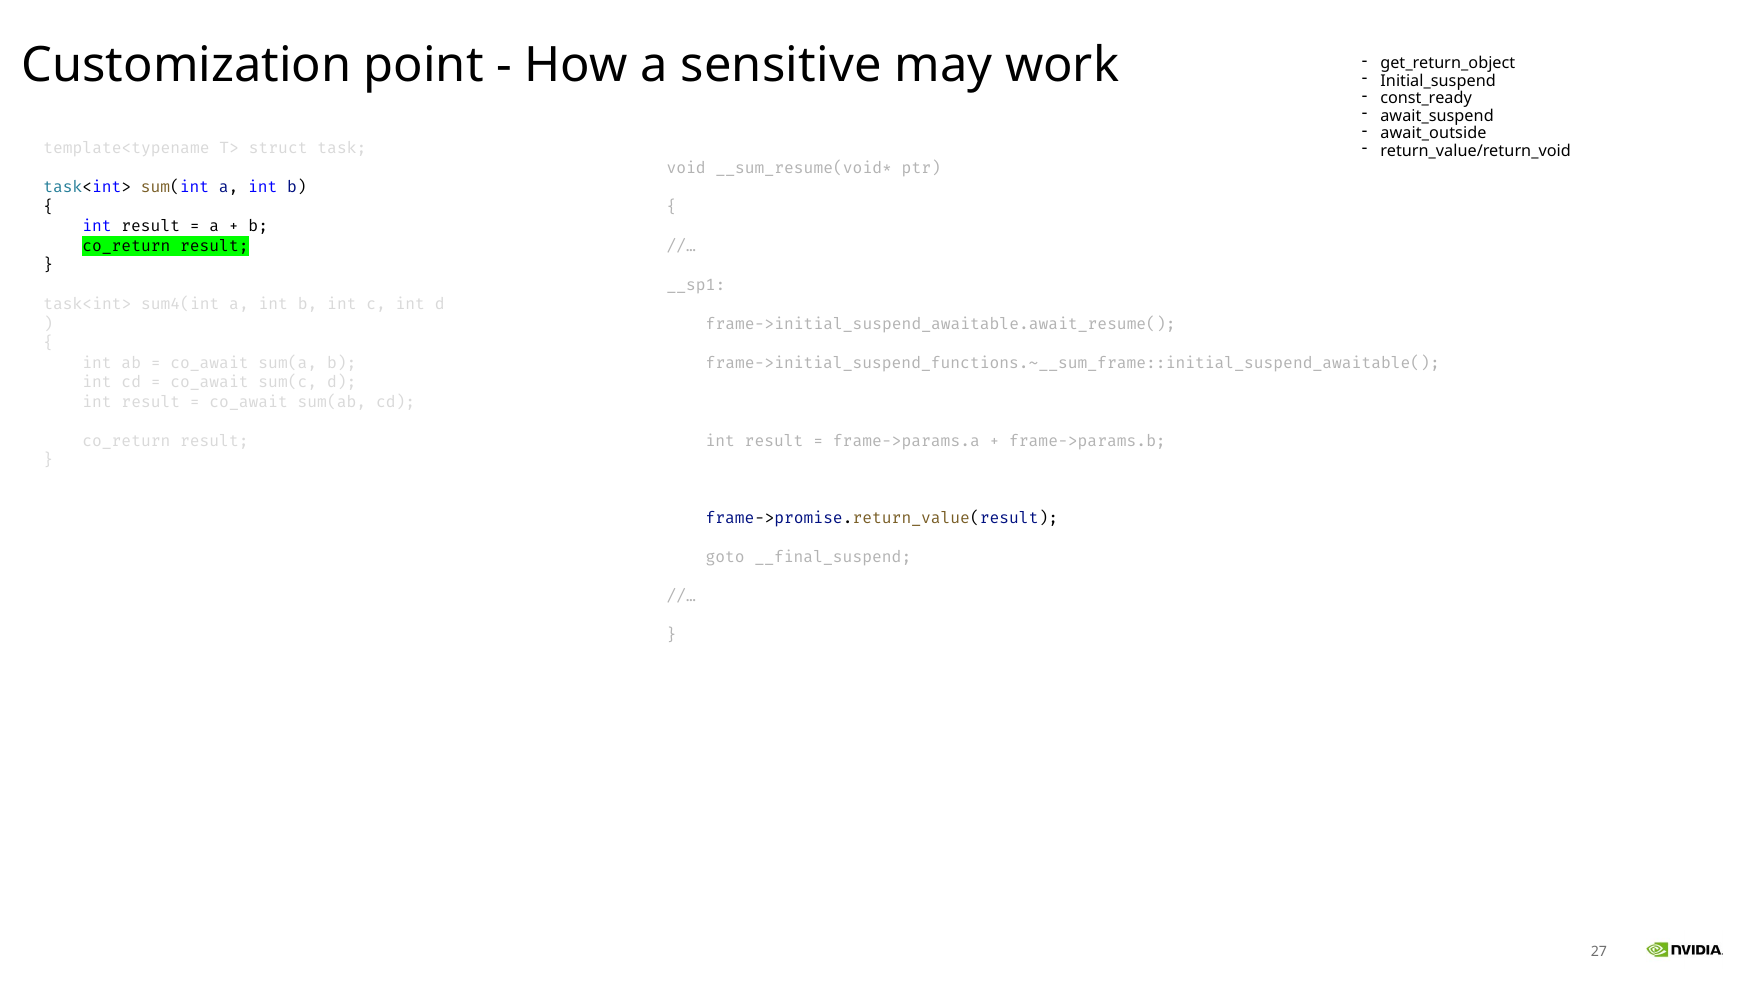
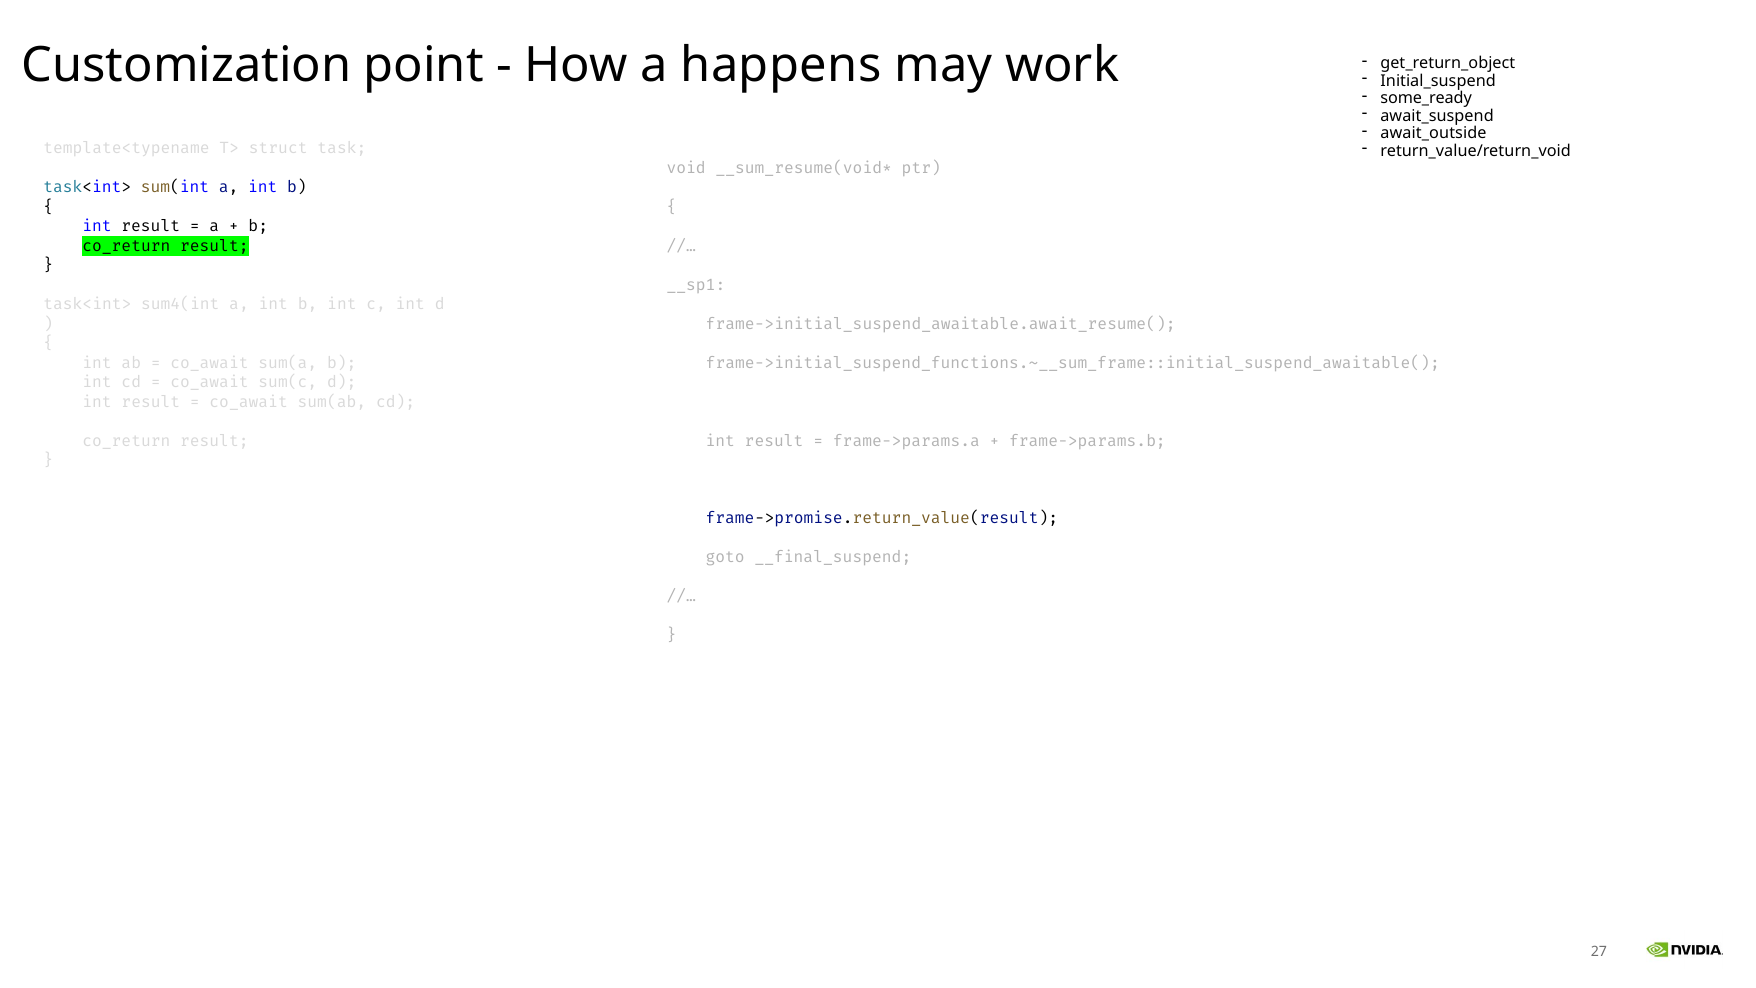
sensitive: sensitive -> happens
const_ready: const_ready -> some_ready
